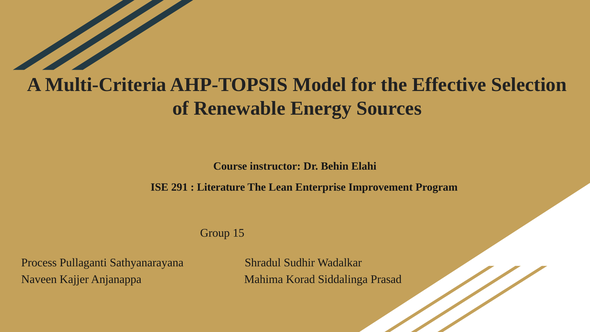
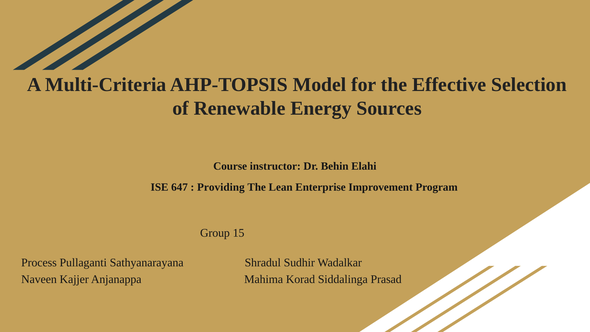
291: 291 -> 647
Literature: Literature -> Providing
